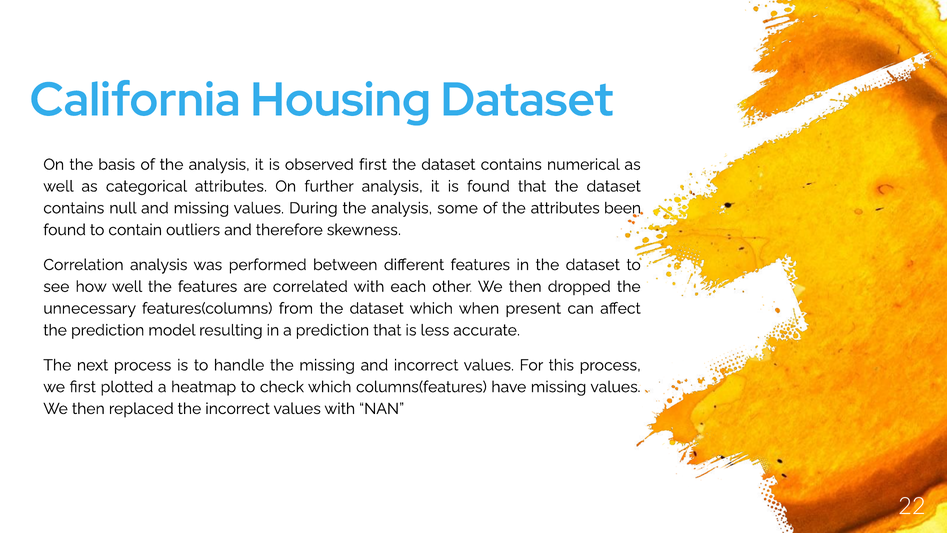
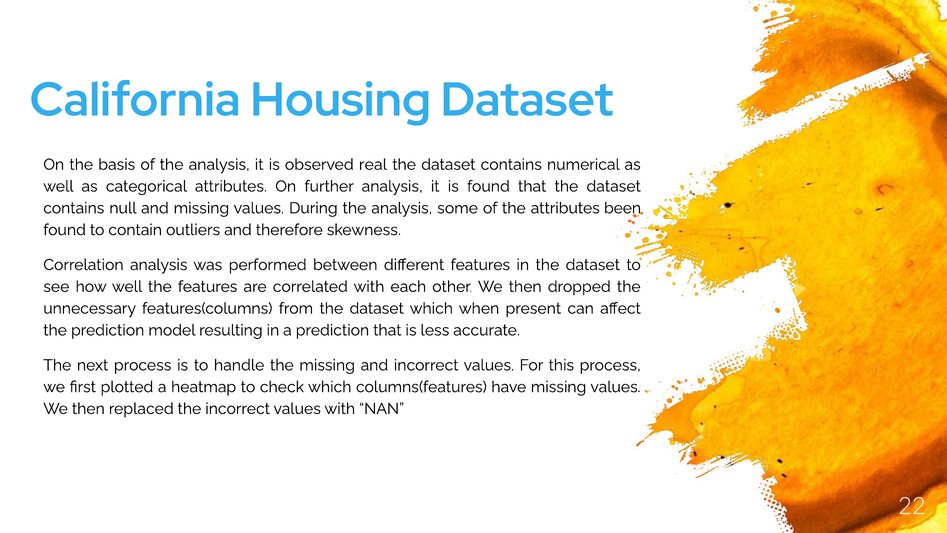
observed first: first -> real
